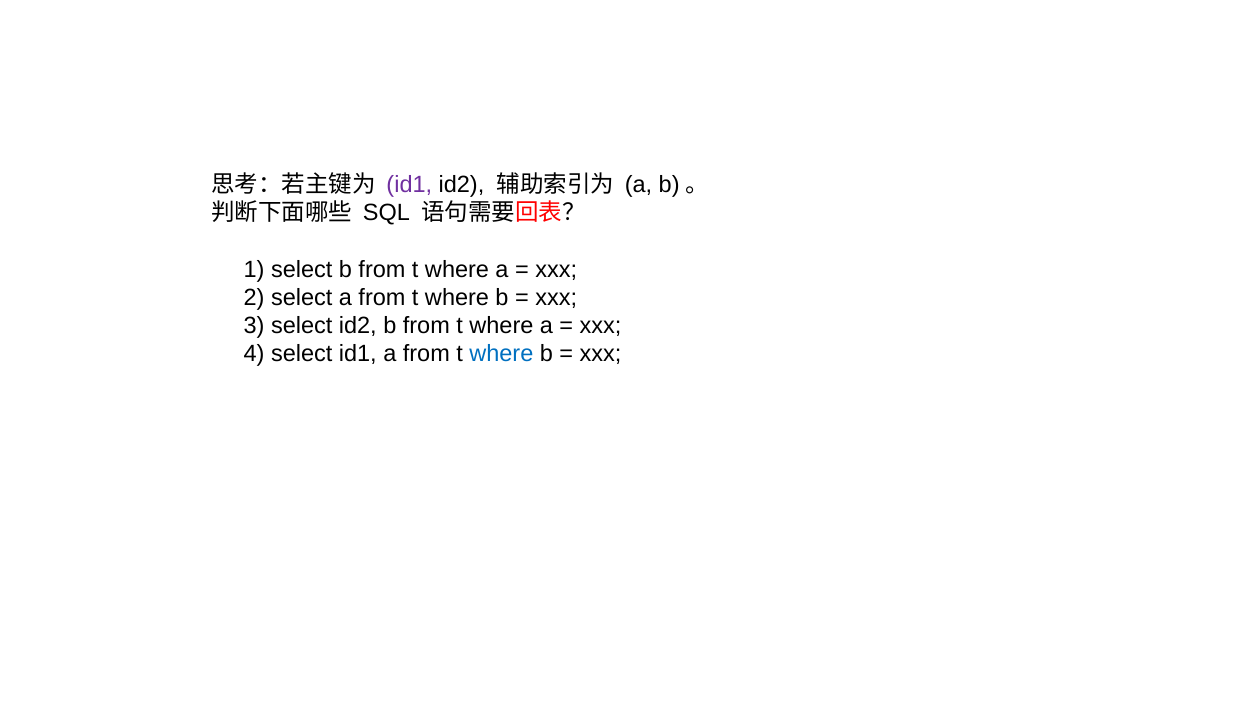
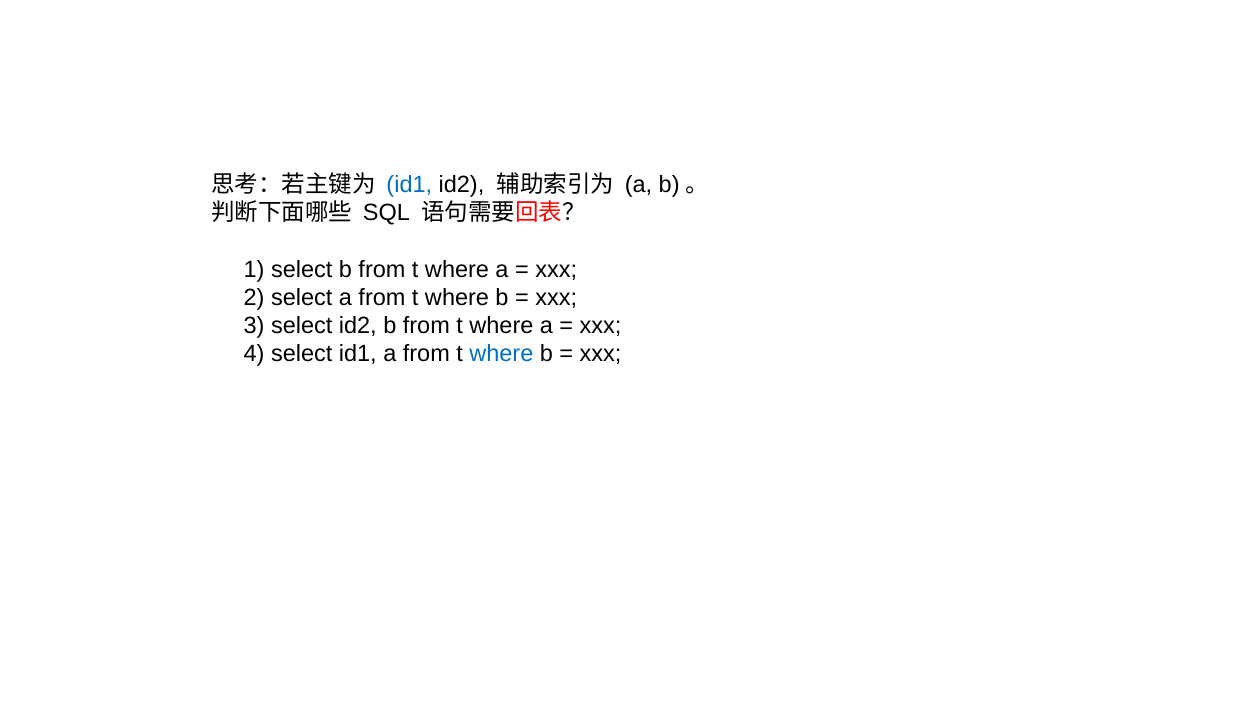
id1 at (409, 185) colour: purple -> blue
